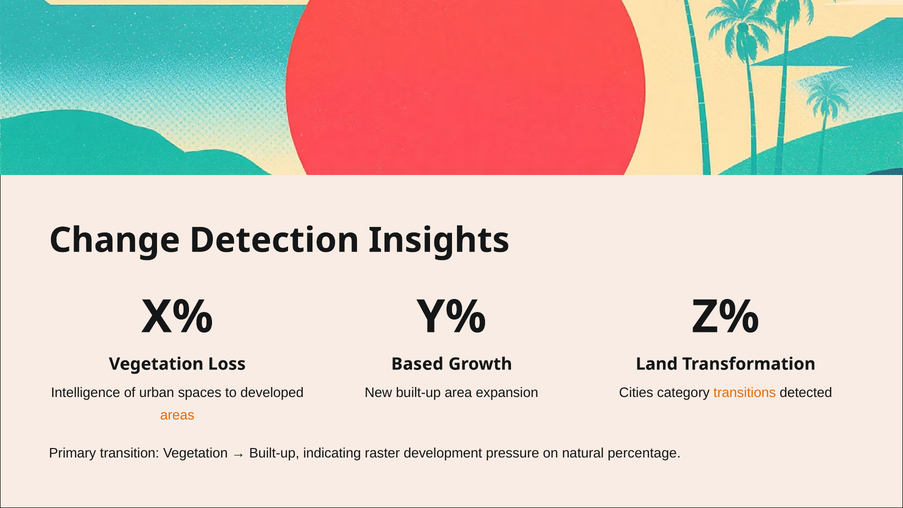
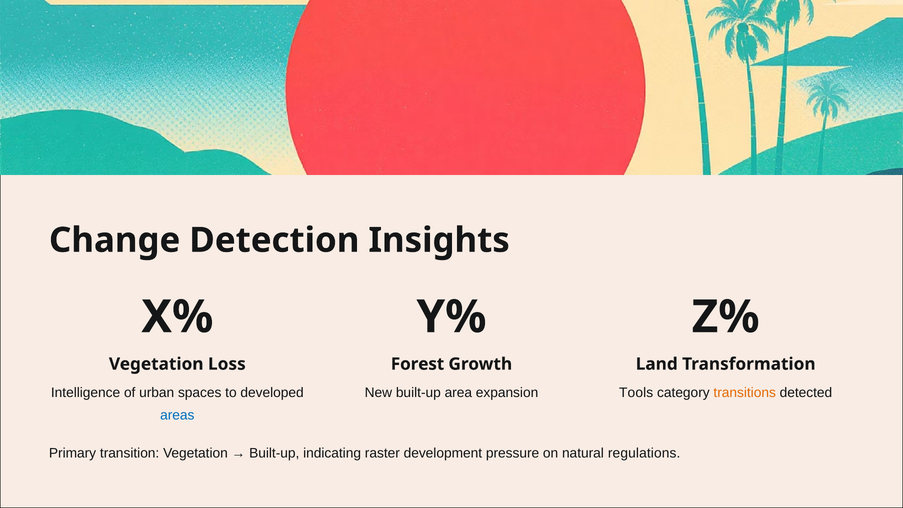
Based: Based -> Forest
Cities: Cities -> Tools
areas colour: orange -> blue
percentage: percentage -> regulations
